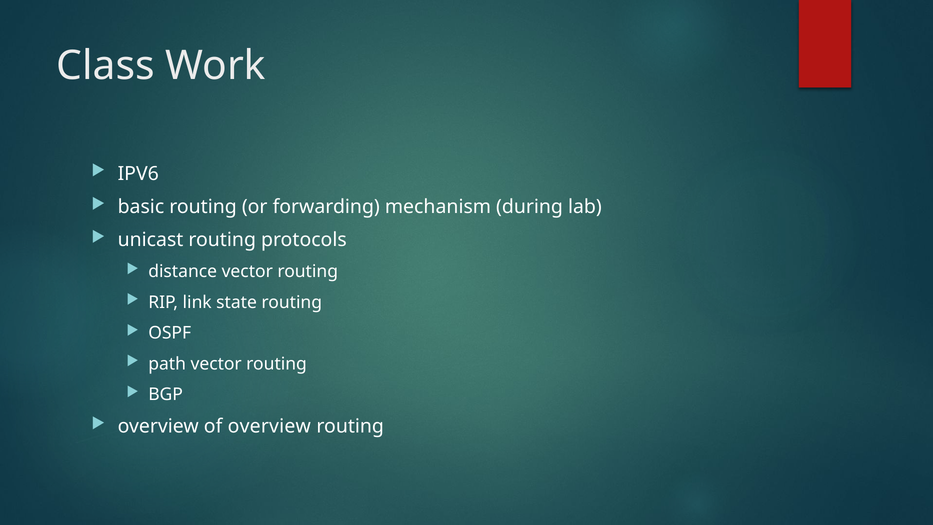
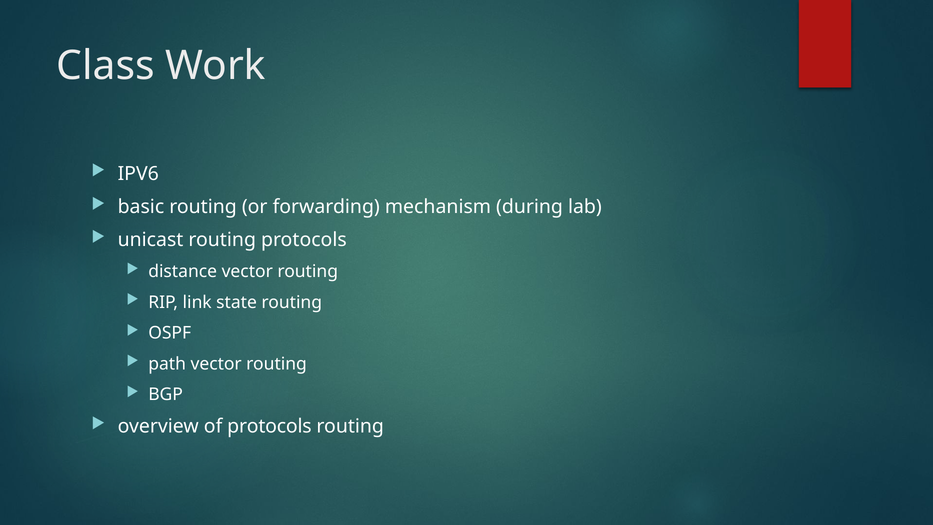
of overview: overview -> protocols
